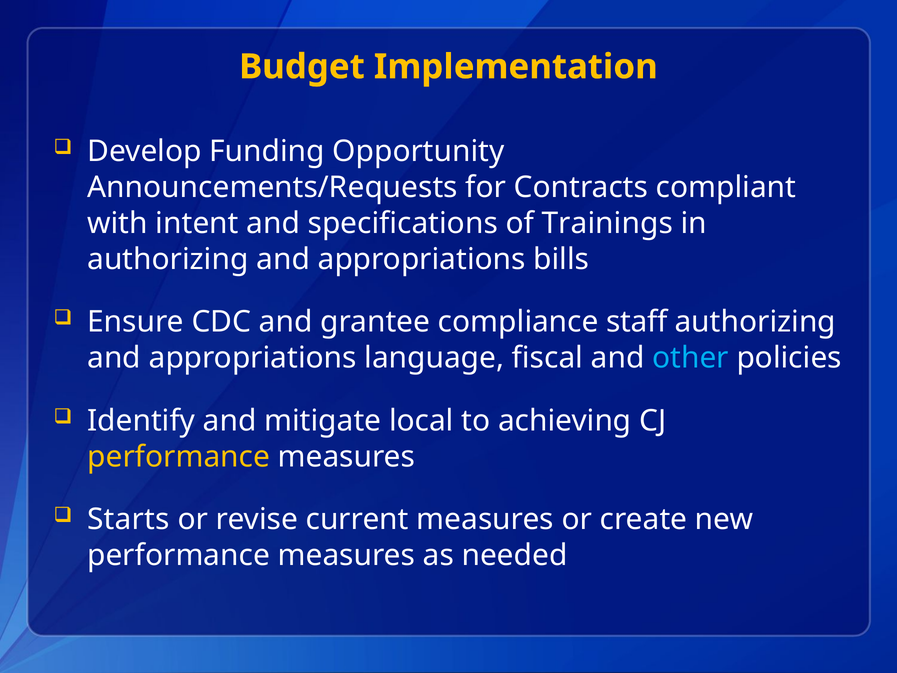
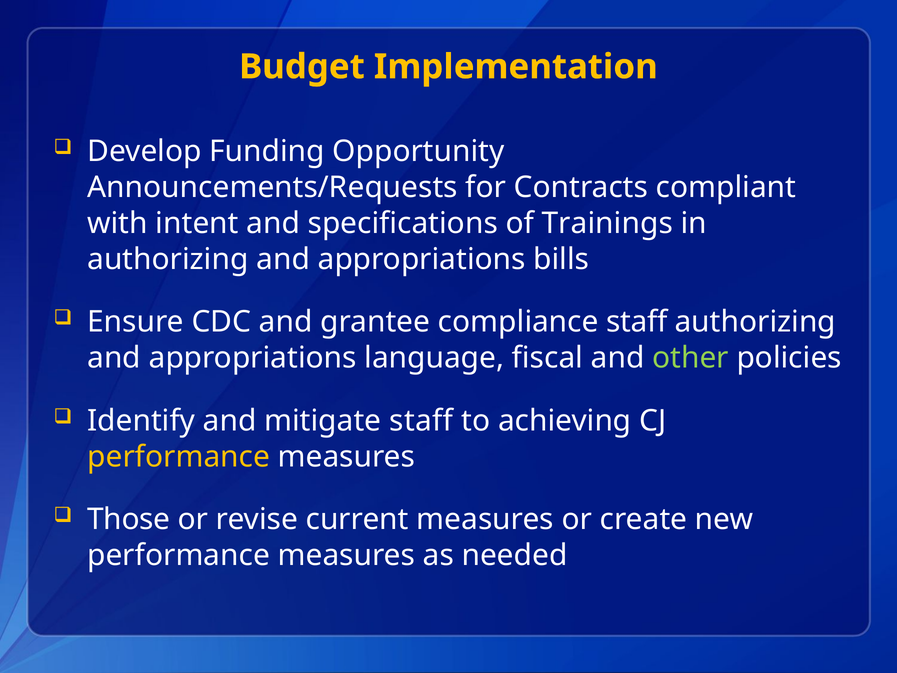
other colour: light blue -> light green
mitigate local: local -> staff
Starts: Starts -> Those
